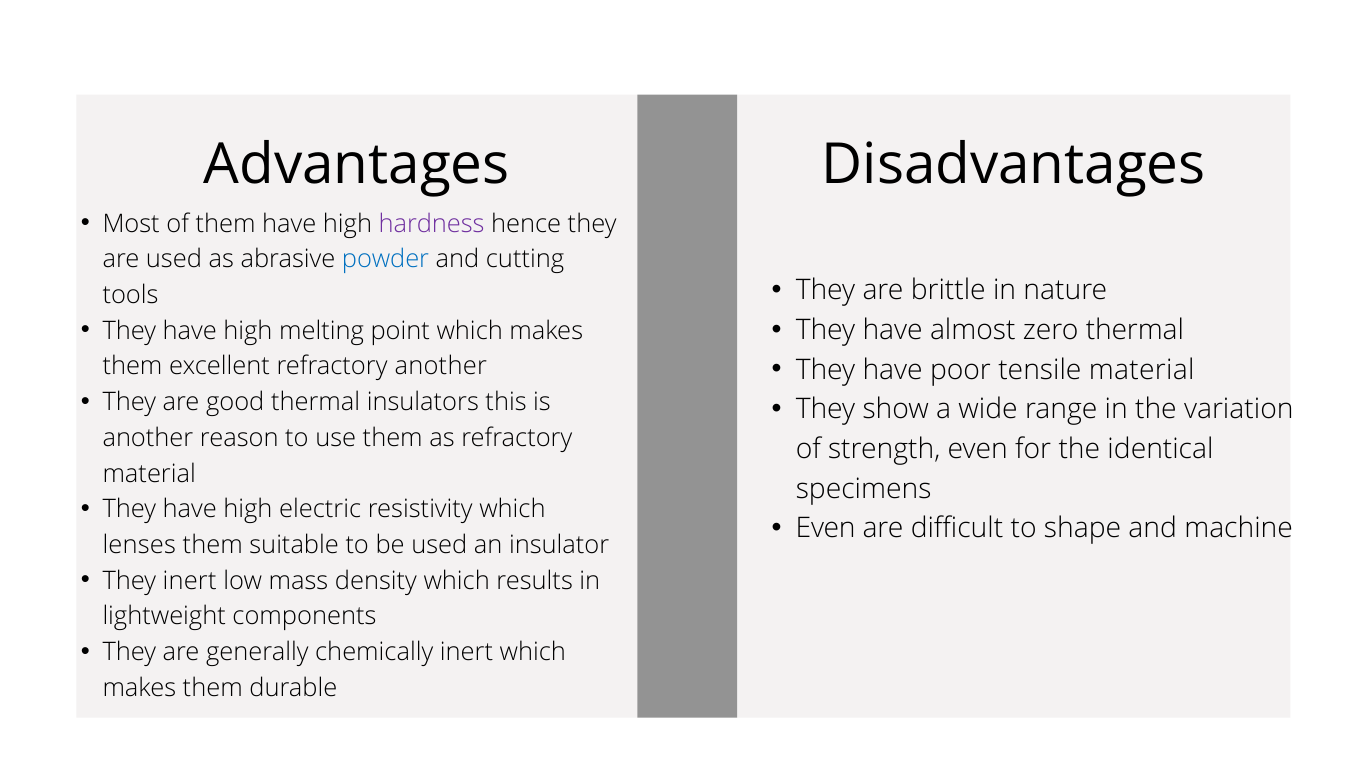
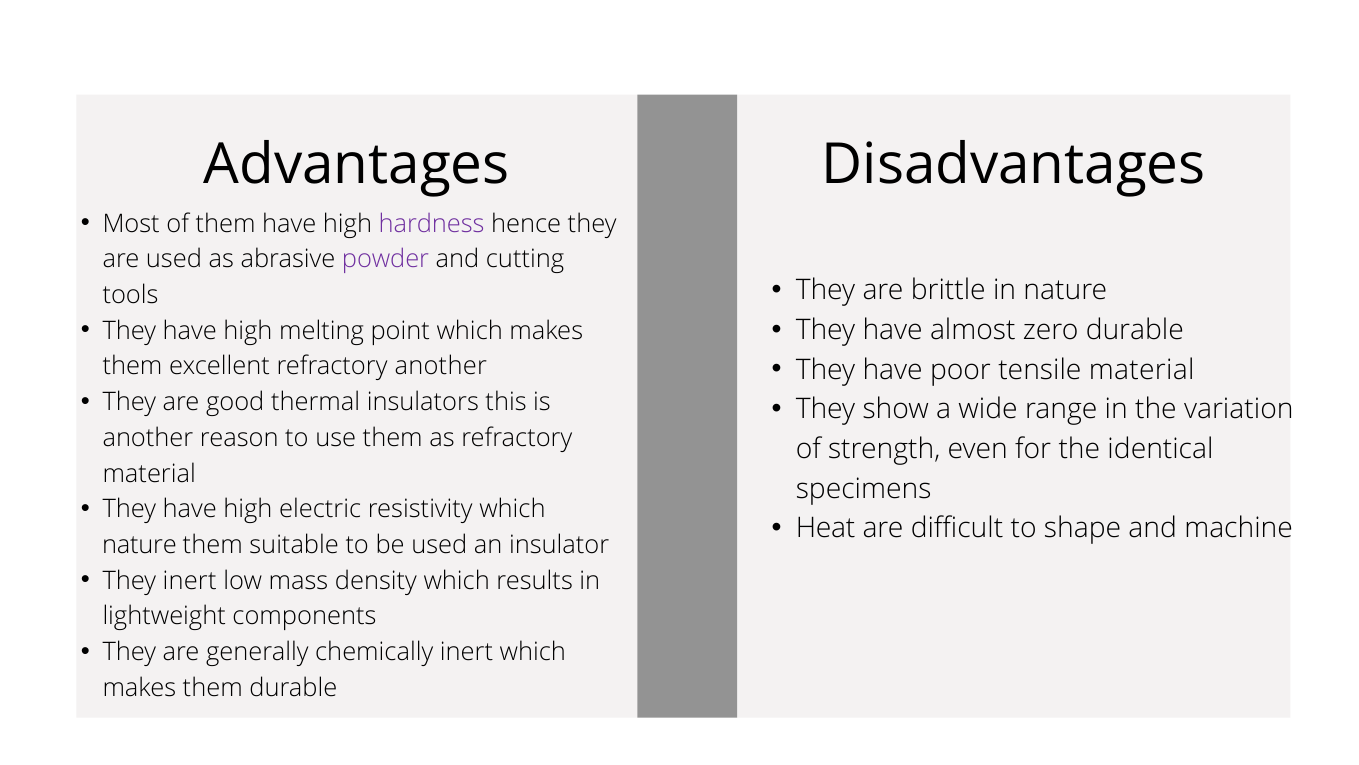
powder colour: blue -> purple
zero thermal: thermal -> durable
Even at (826, 528): Even -> Heat
lenses at (139, 545): lenses -> nature
